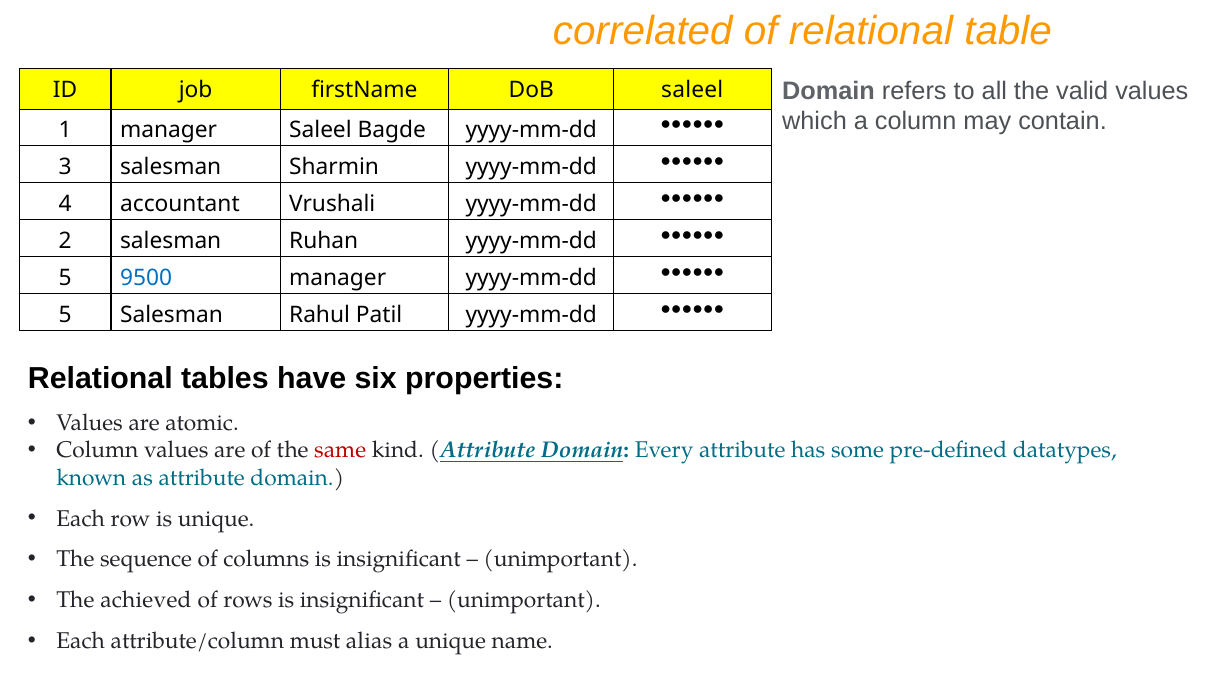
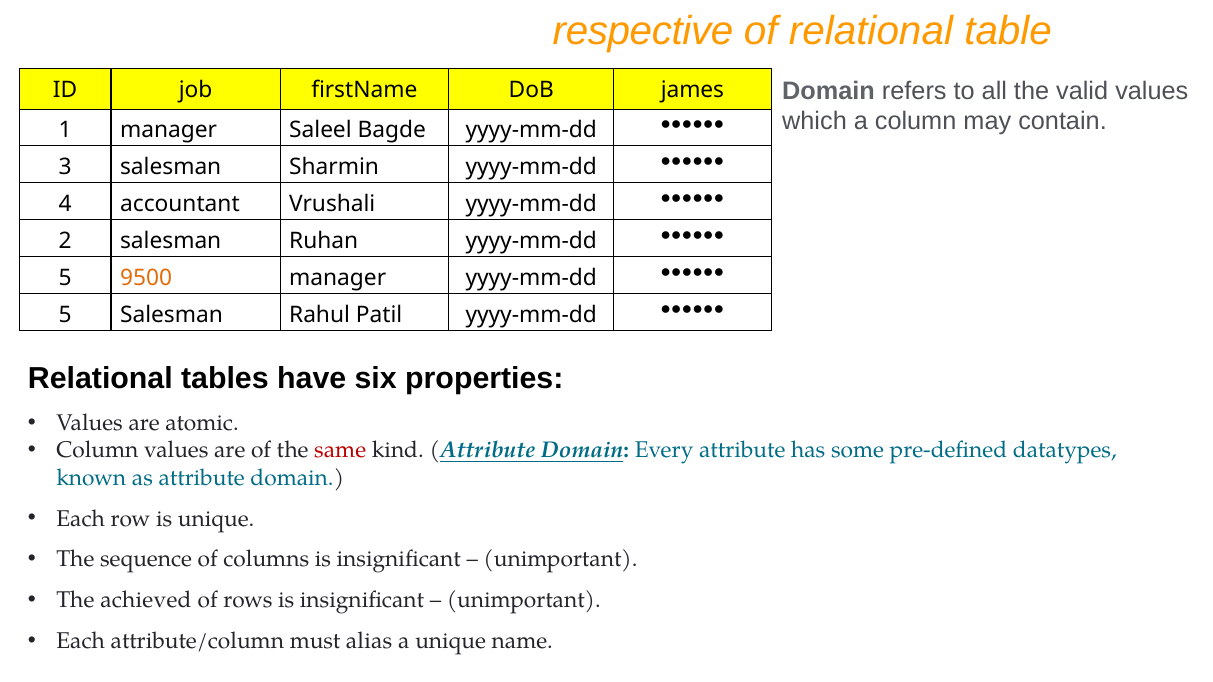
correlated: correlated -> respective
DoB saleel: saleel -> james
9500 colour: blue -> orange
